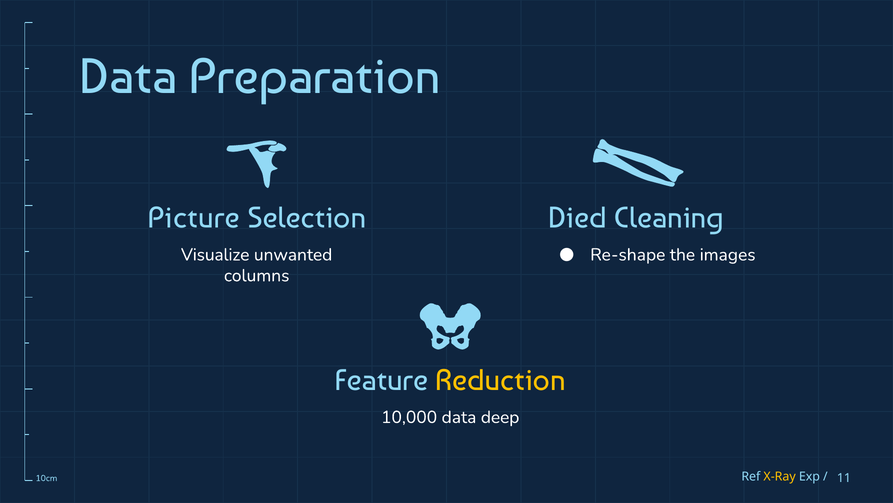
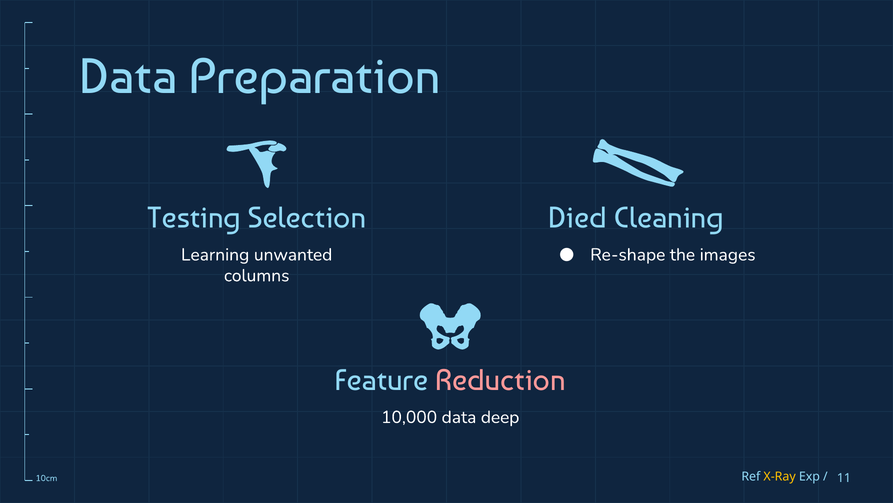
Picture: Picture -> Testing
Visualize: Visualize -> Learning
Reduction colour: yellow -> pink
